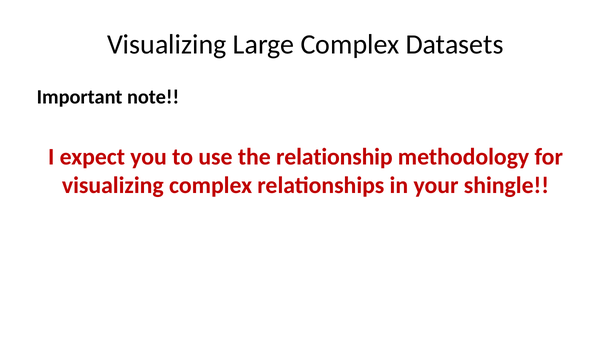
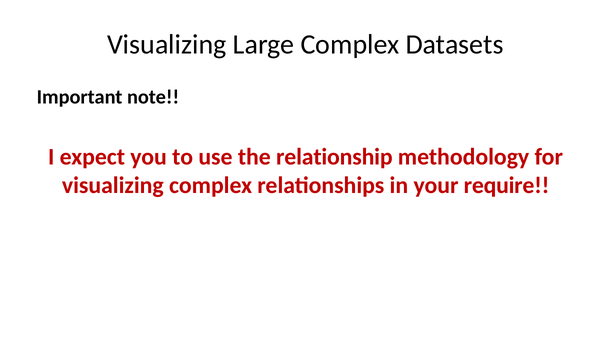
shingle: shingle -> require
